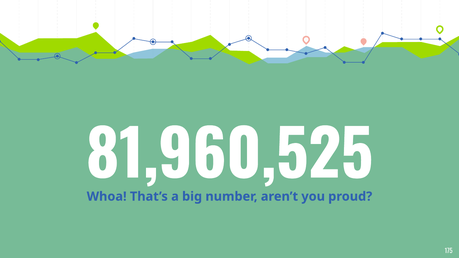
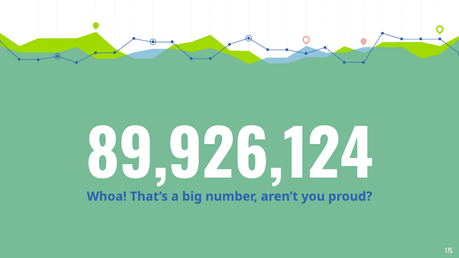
81,960,525: 81,960,525 -> 89,926,124
